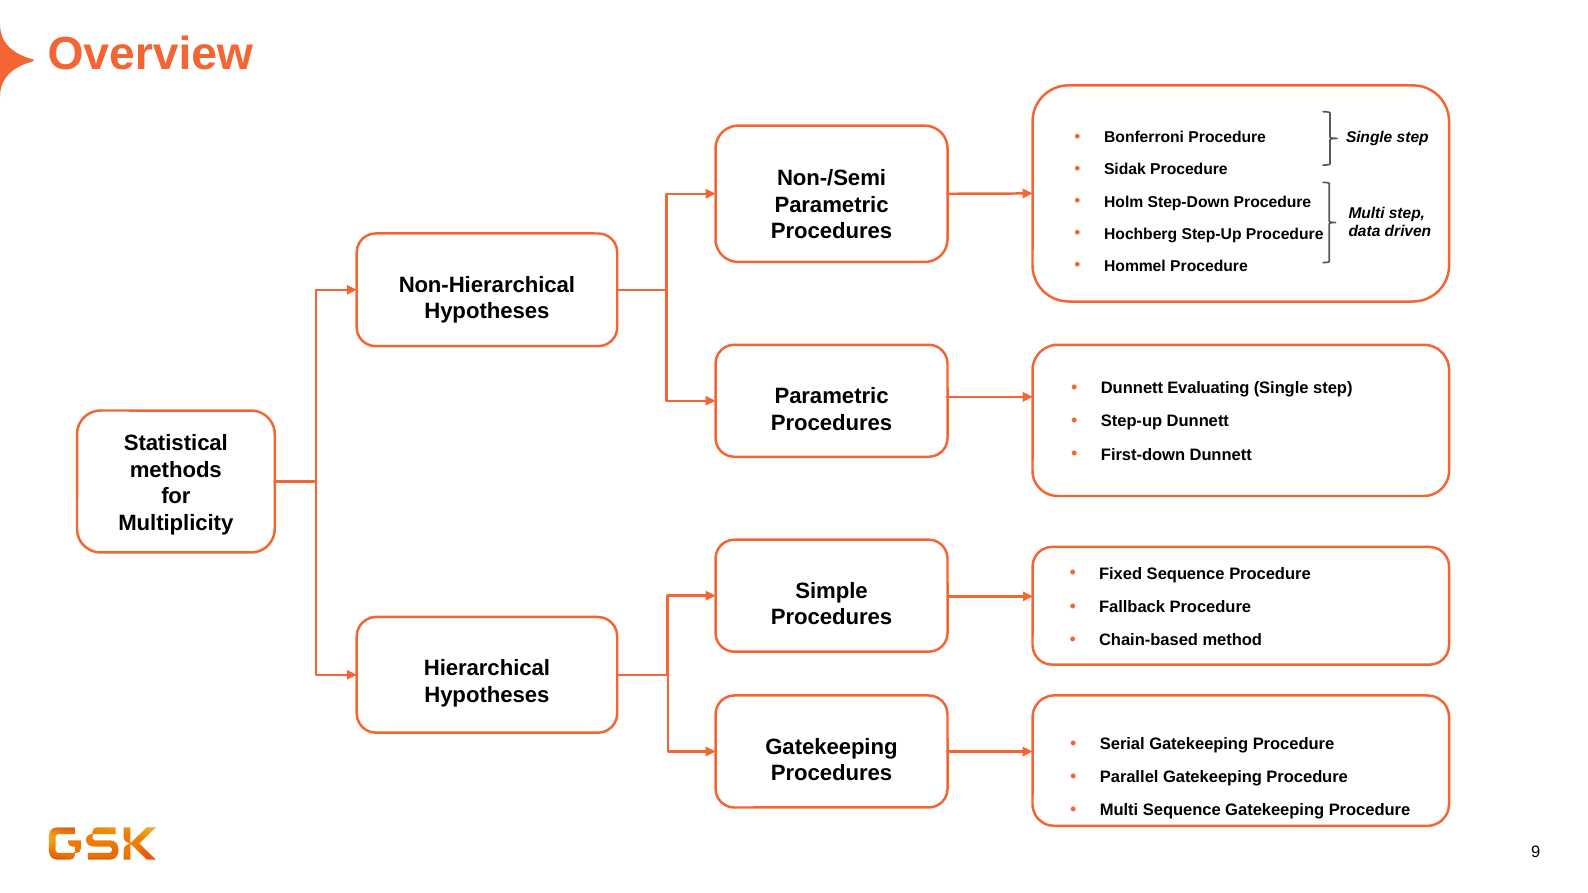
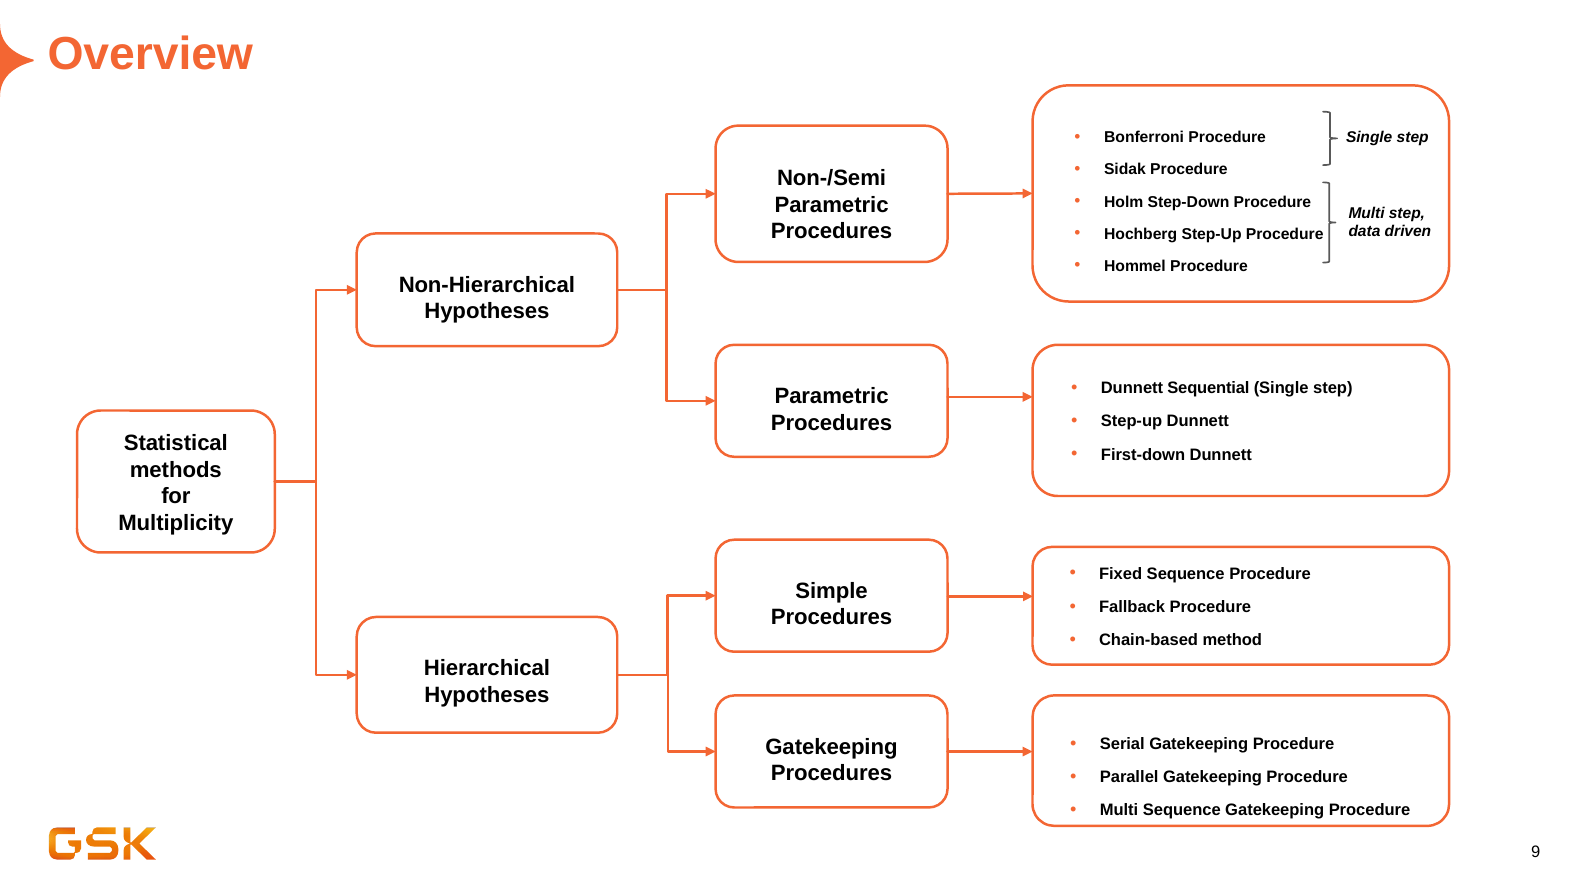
Evaluating: Evaluating -> Sequential
